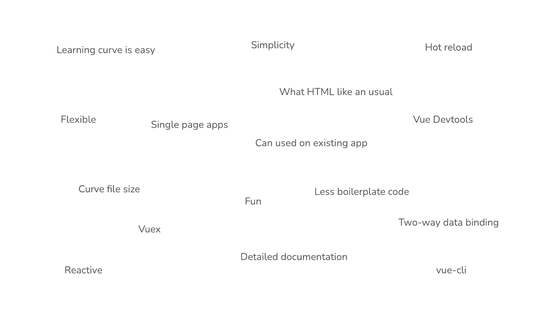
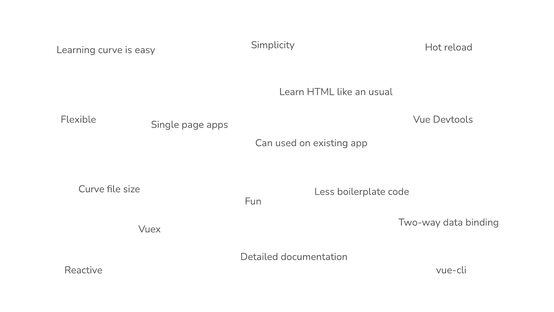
What: What -> Learn
